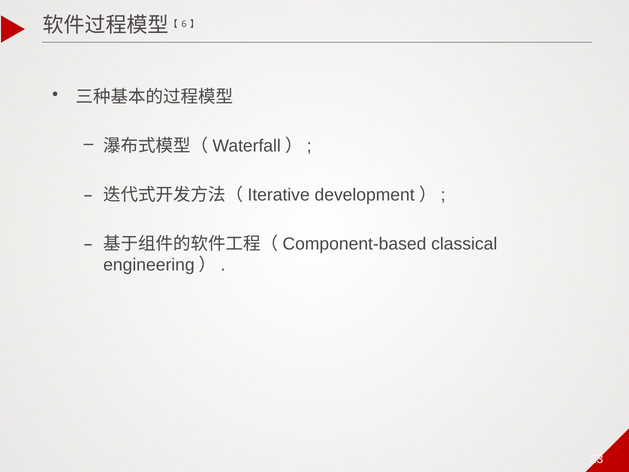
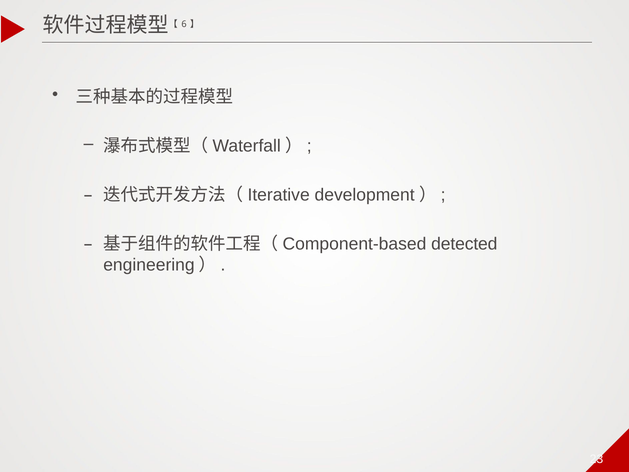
classical: classical -> detected
